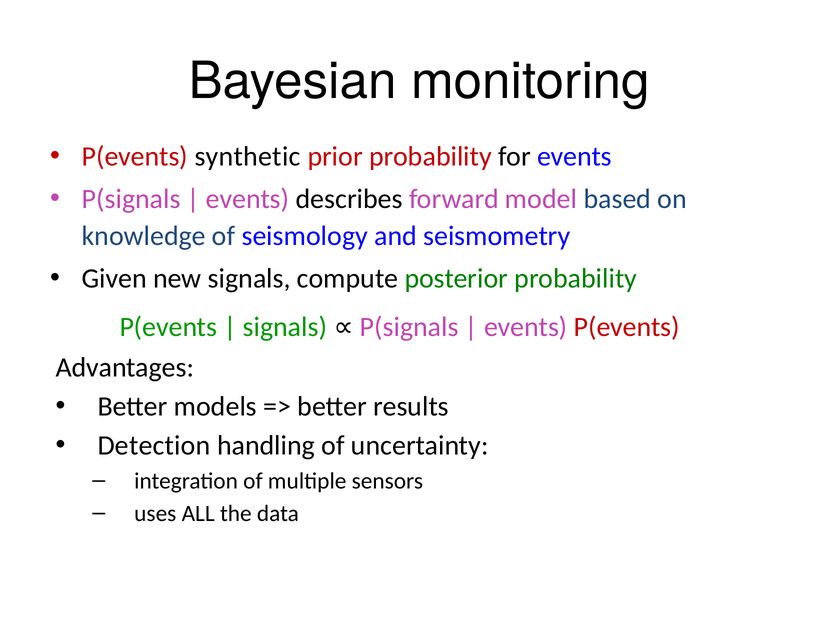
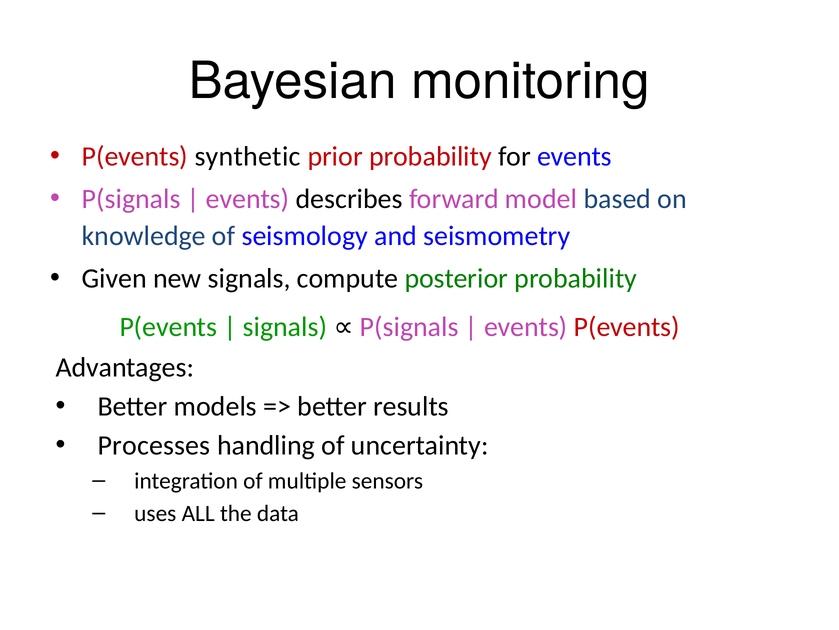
Detection: Detection -> Processes
